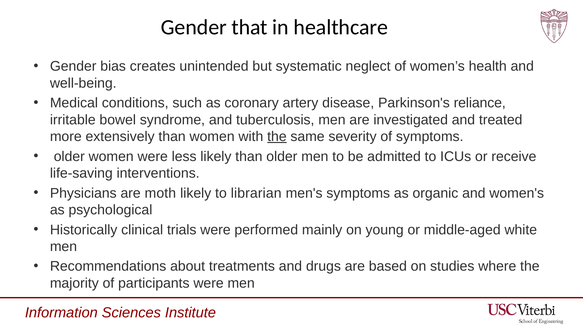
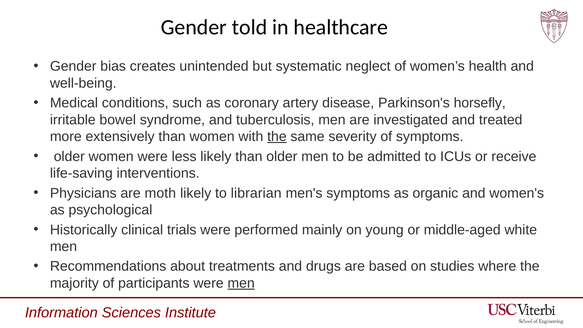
that: that -> told
reliance: reliance -> horsefly
men at (241, 283) underline: none -> present
